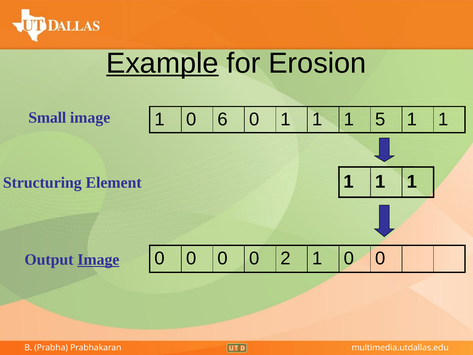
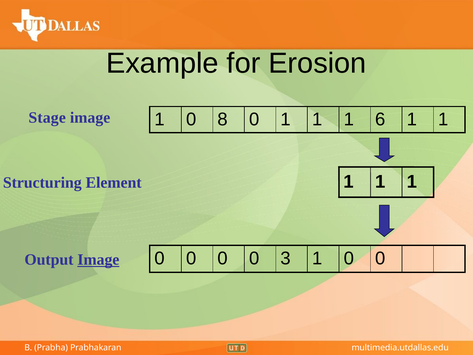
Example underline: present -> none
Small: Small -> Stage
6: 6 -> 8
5: 5 -> 6
2: 2 -> 3
